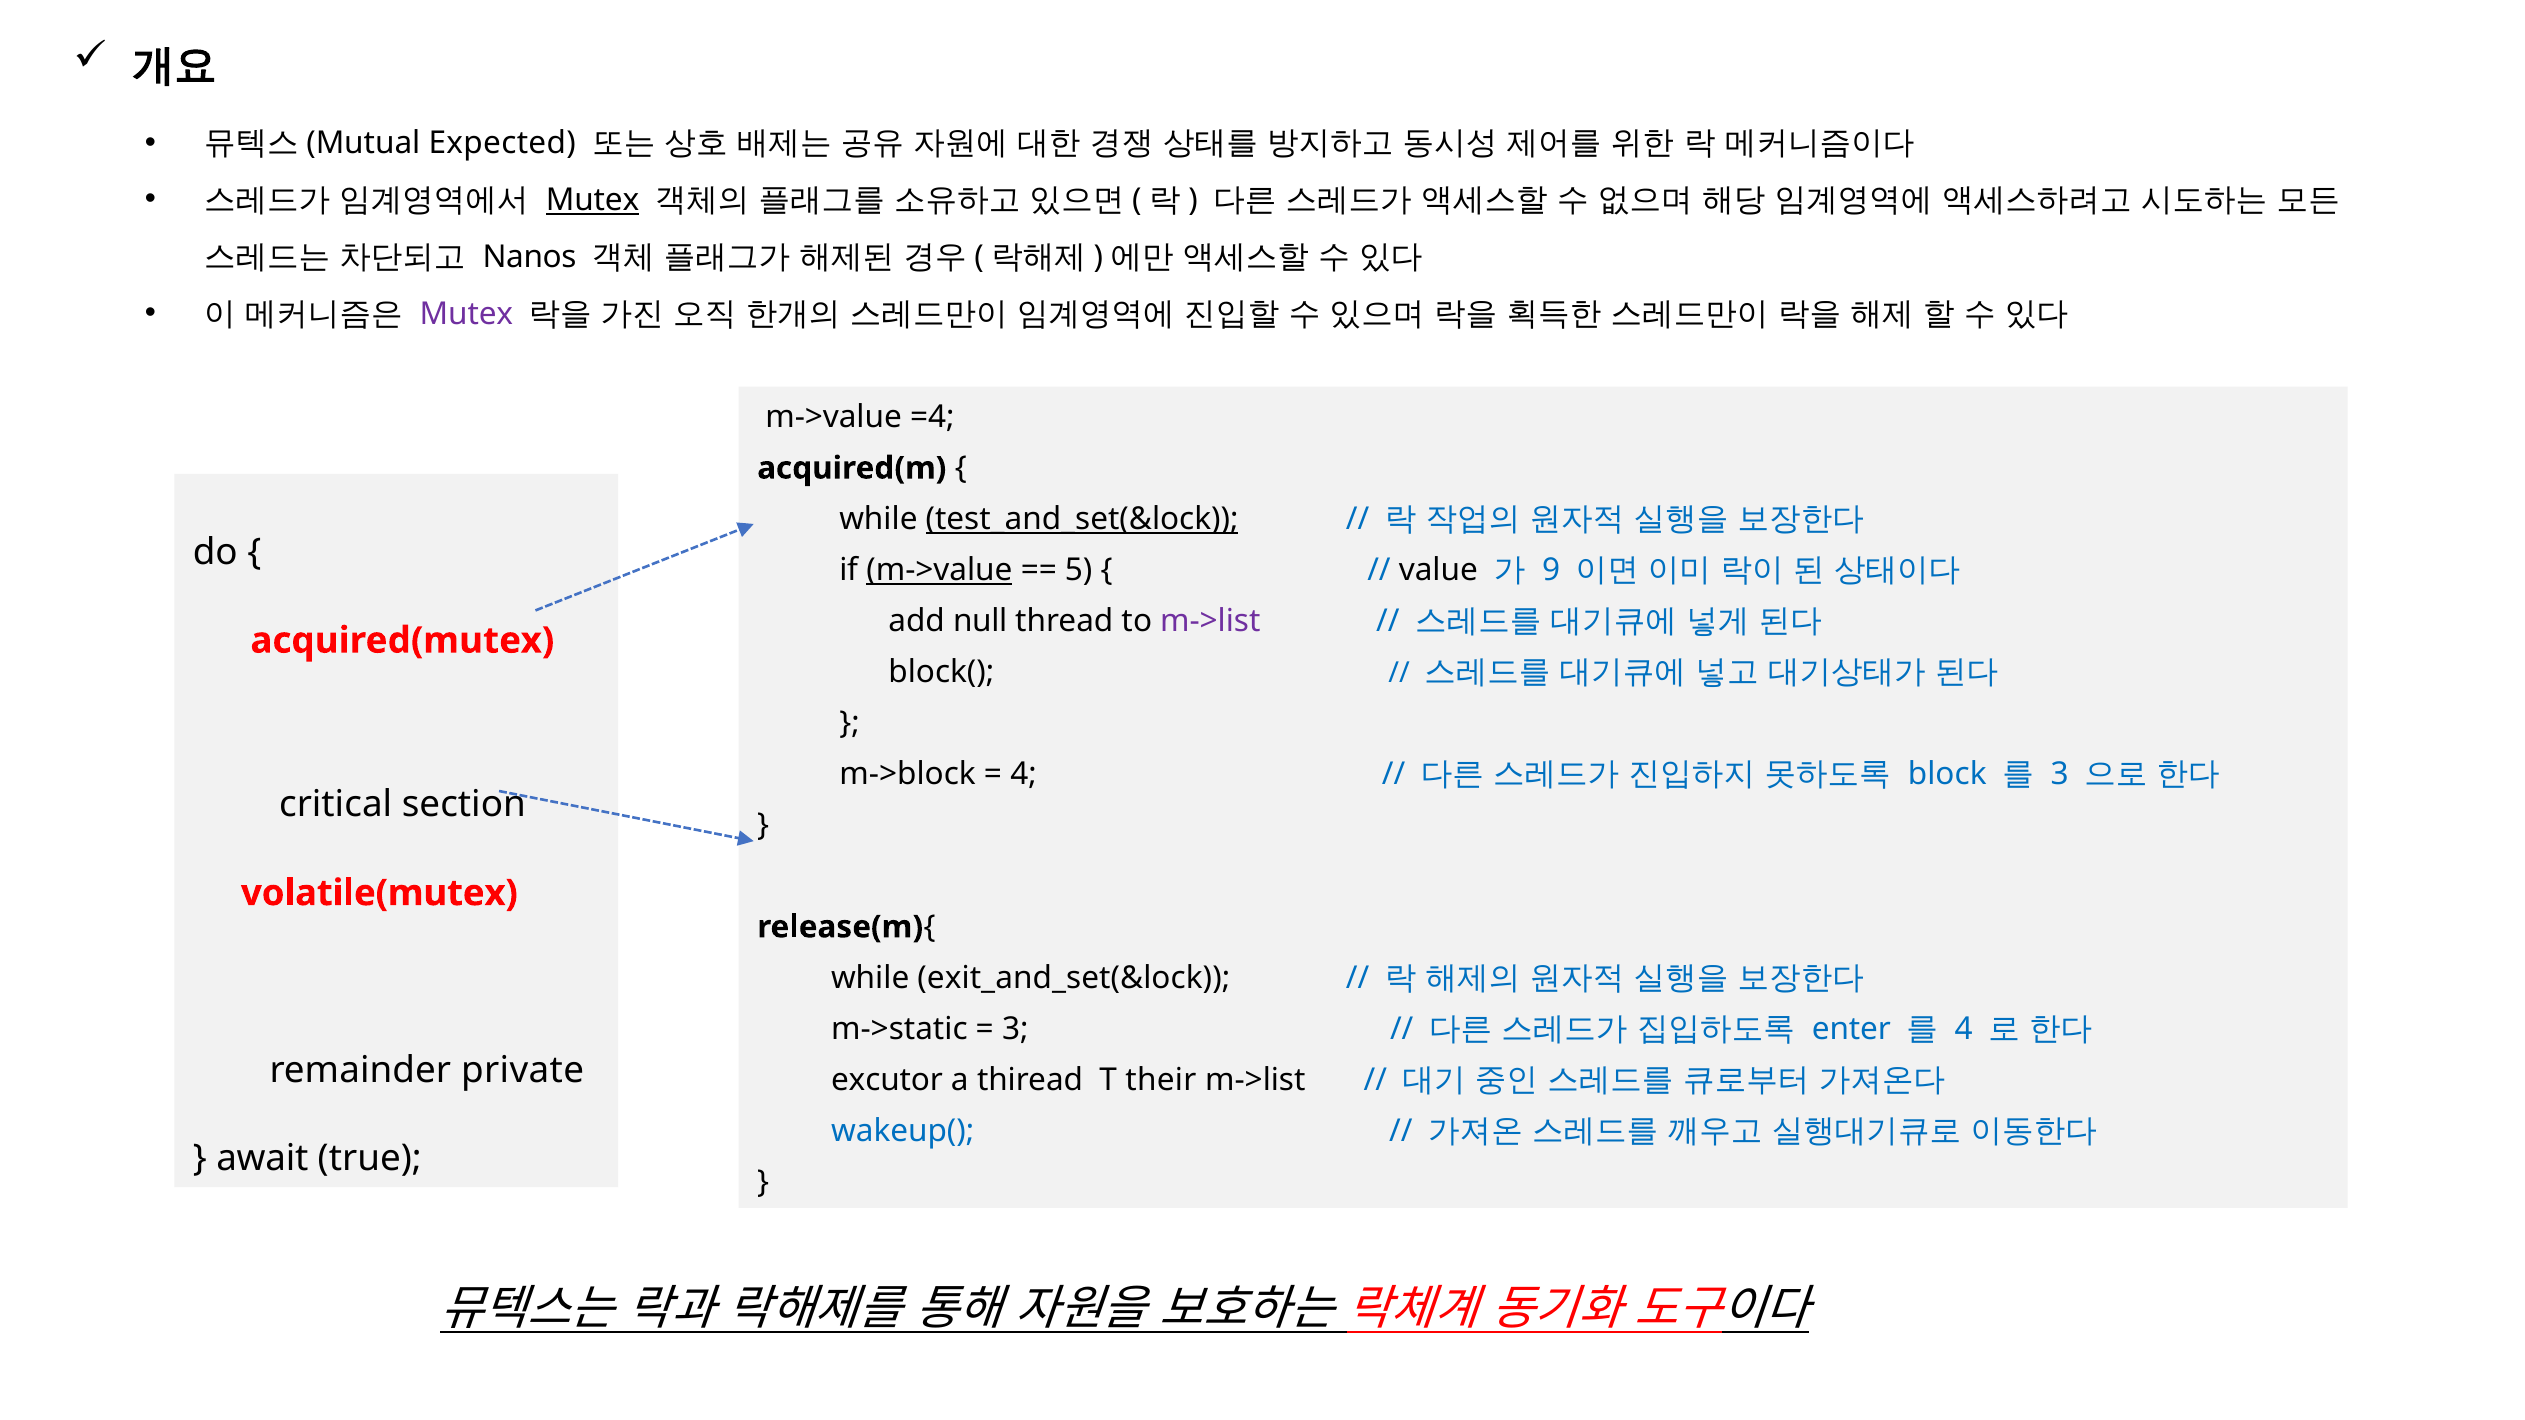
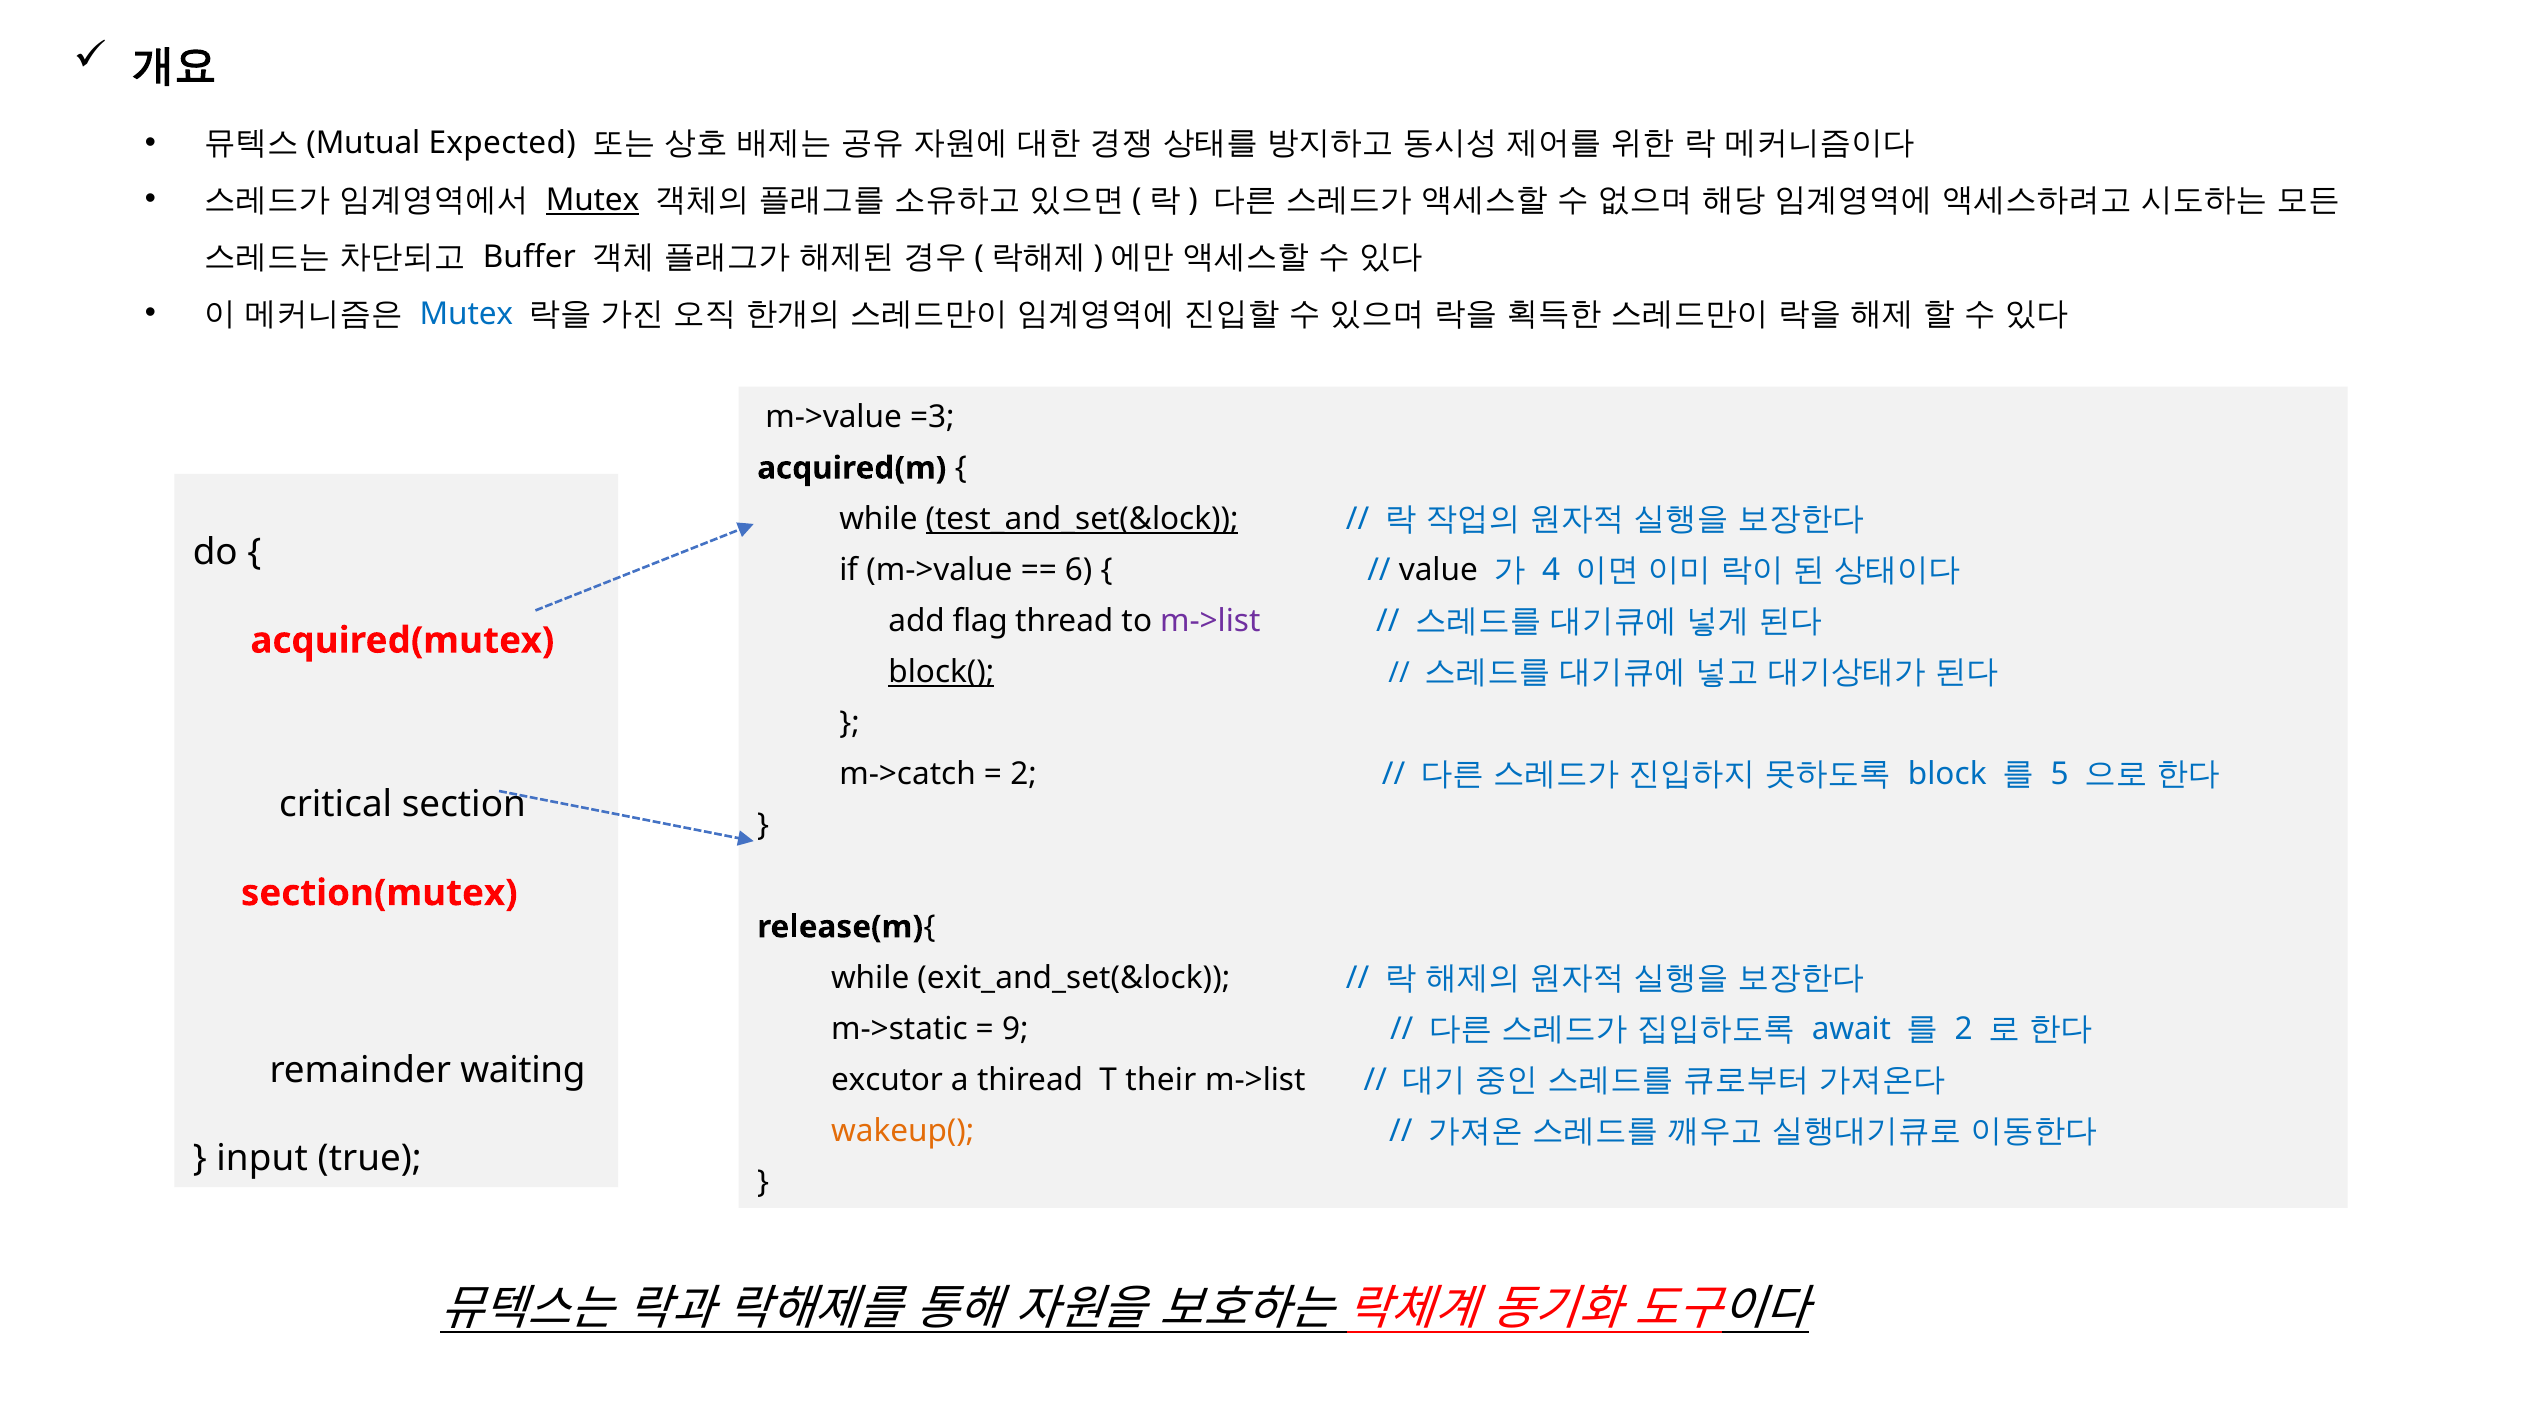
Nanos: Nanos -> Buffer
Mutex at (466, 314) colour: purple -> blue
=4: =4 -> =3
m->value at (939, 570) underline: present -> none
5: 5 -> 6
9: 9 -> 4
null: null -> flag
block( underline: none -> present
m->block: m->block -> m->catch
4 at (1024, 774): 4 -> 2
3 at (2060, 774): 3 -> 5
volatile(mutex: volatile(mutex -> section(mutex
3 at (1015, 1029): 3 -> 9
enter: enter -> await
4 at (1964, 1029): 4 -> 2
private: private -> waiting
wakeup( colour: blue -> orange
await: await -> input
